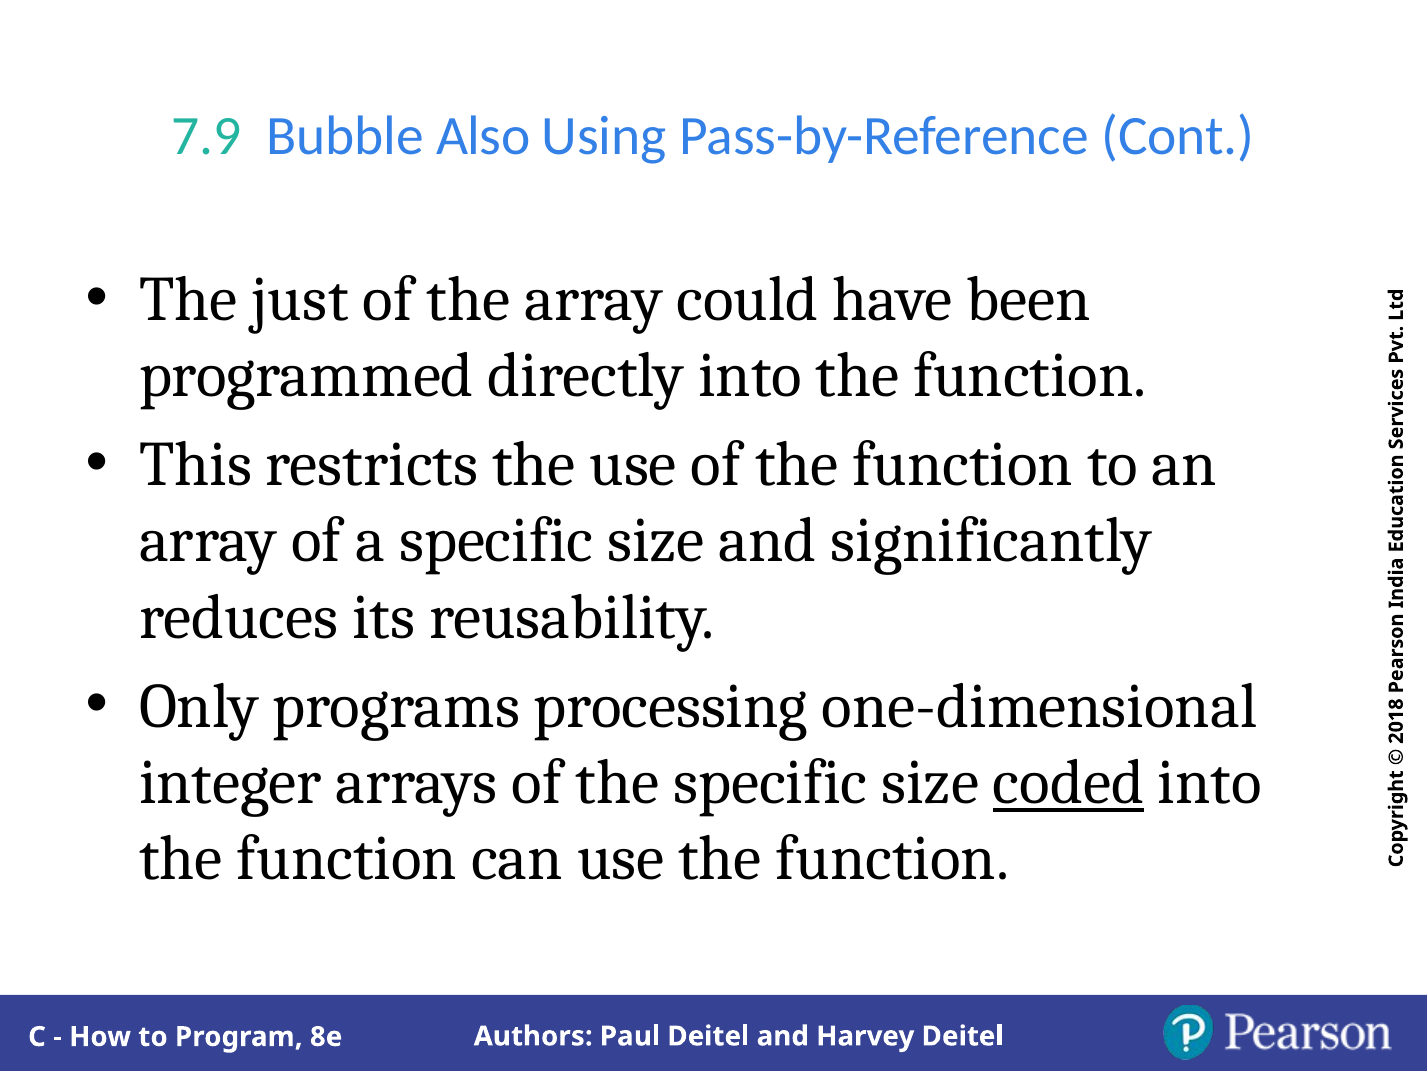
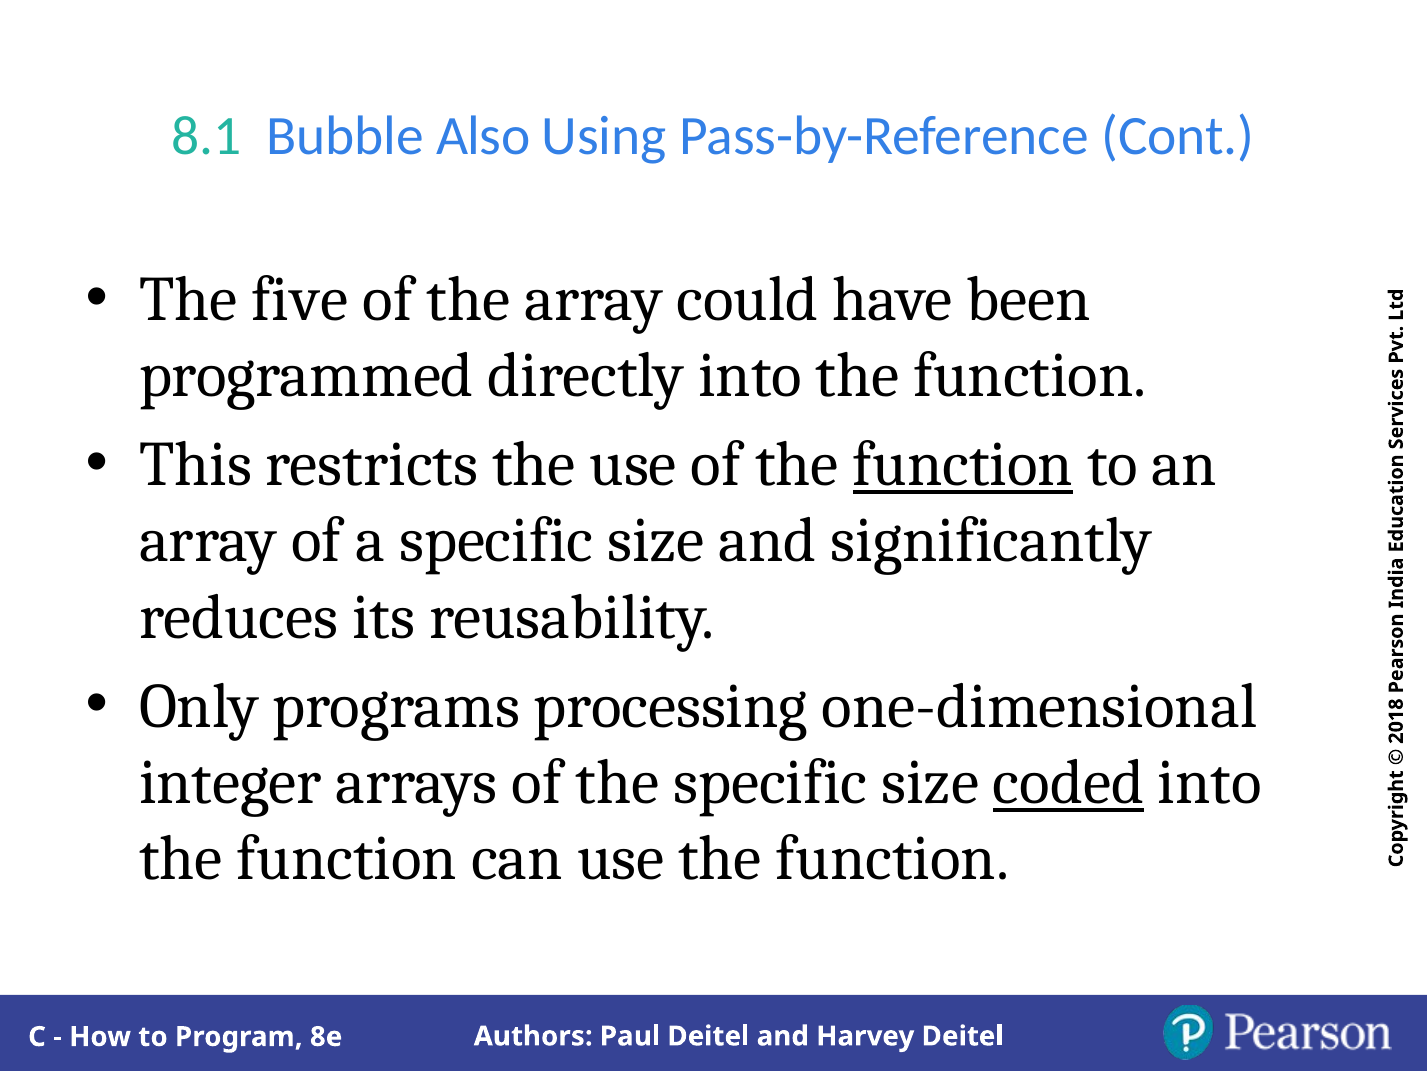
7.9: 7.9 -> 8.1
just: just -> five
function at (963, 464) underline: none -> present
